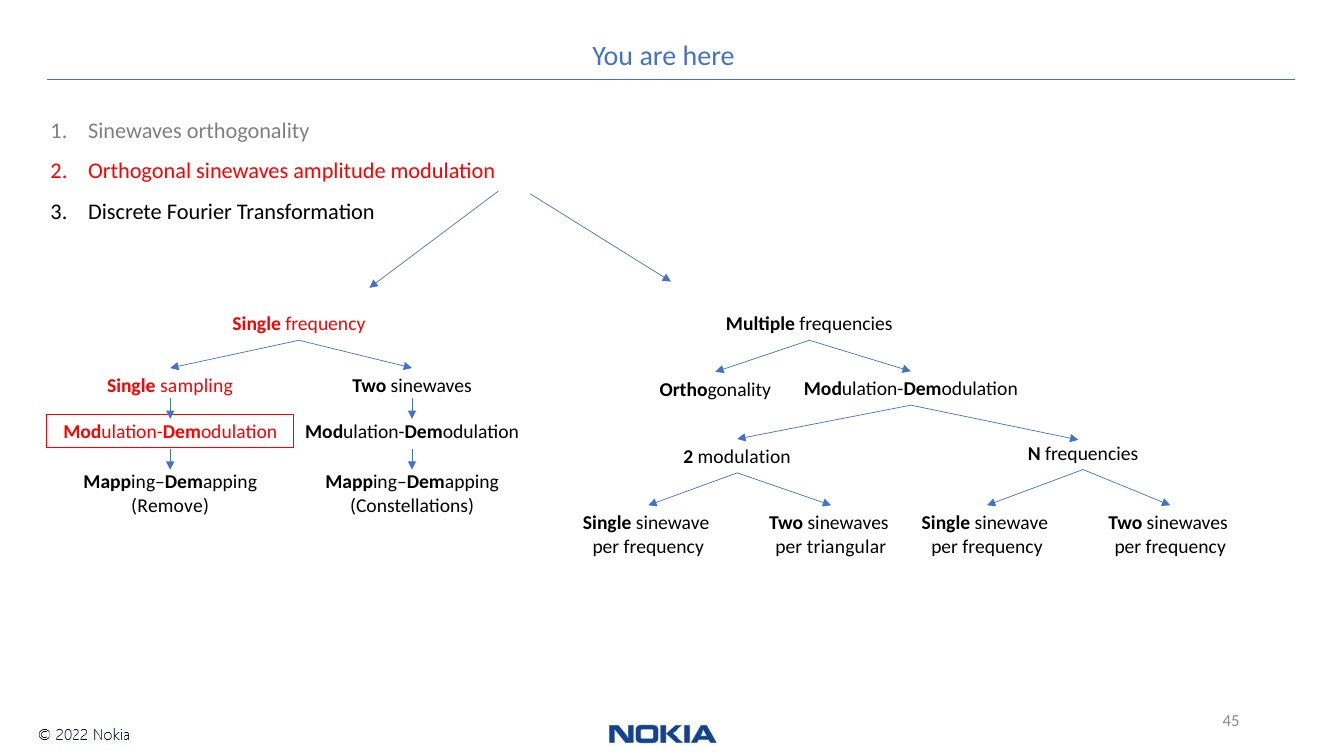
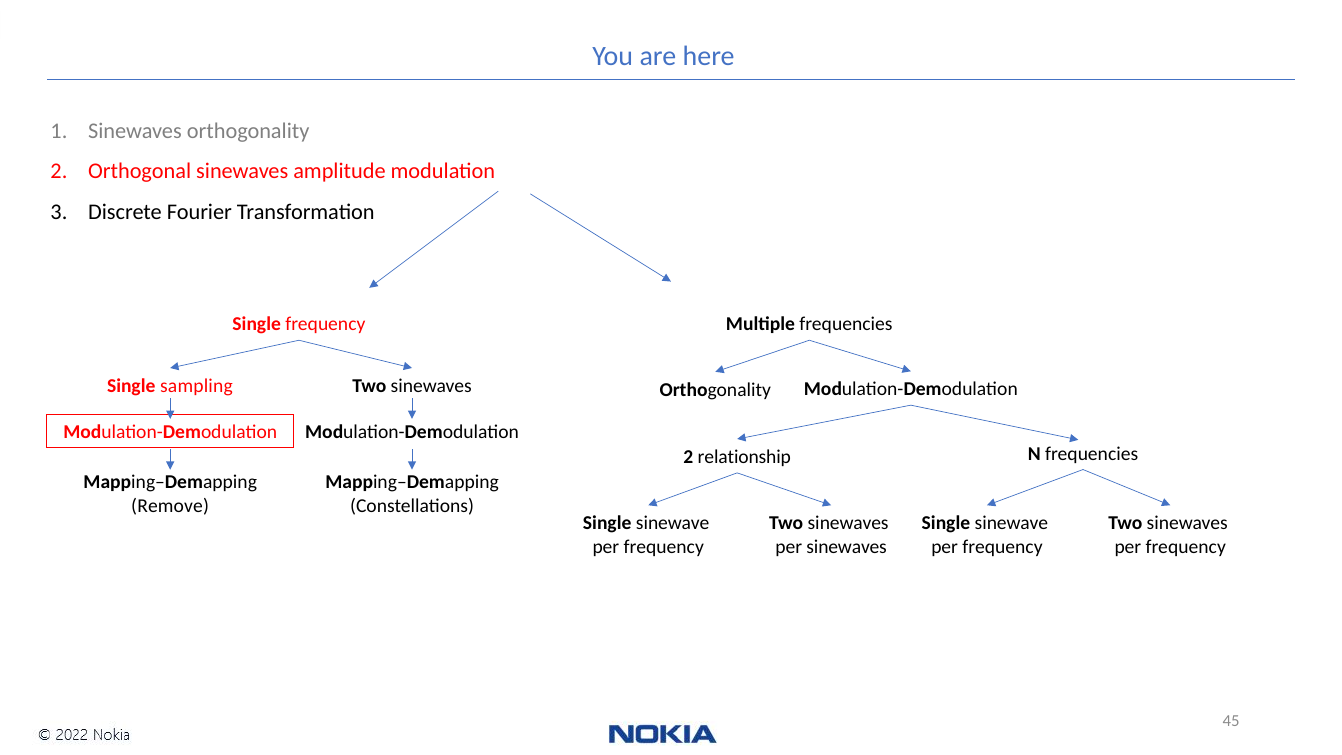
2 modulation: modulation -> relationship
per triangular: triangular -> sinewaves
